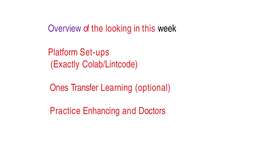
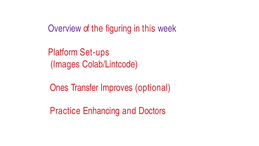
looking: looking -> figuring
week colour: black -> purple
Exactly: Exactly -> Images
Learning: Learning -> Improves
